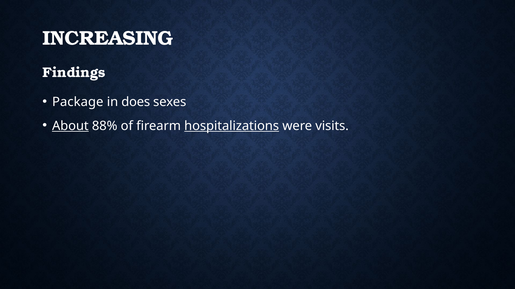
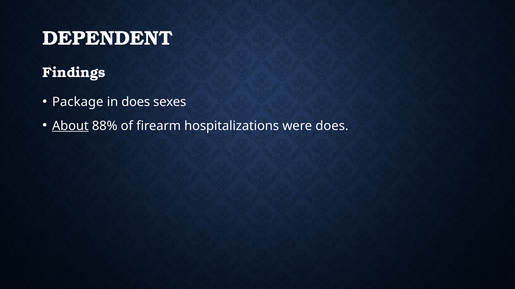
INCREASING: INCREASING -> DEPENDENT
hospitalizations underline: present -> none
were visits: visits -> does
